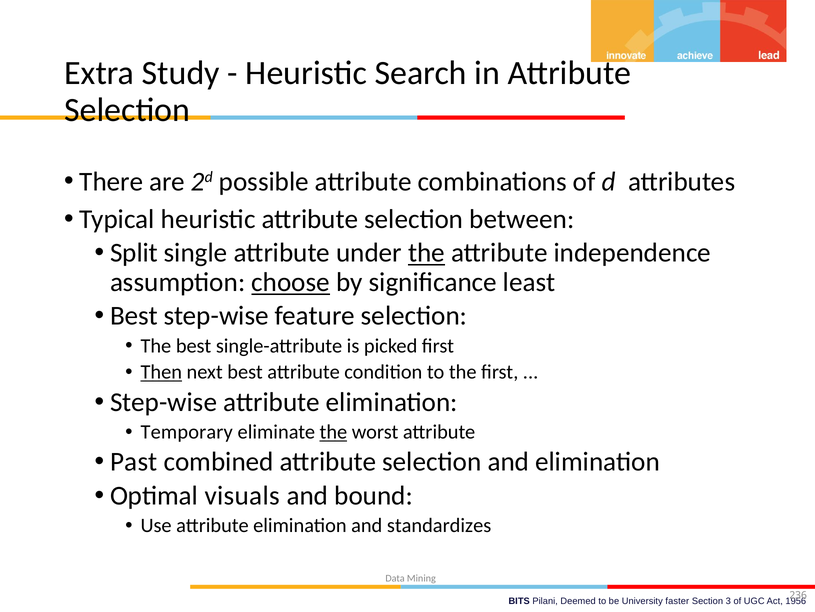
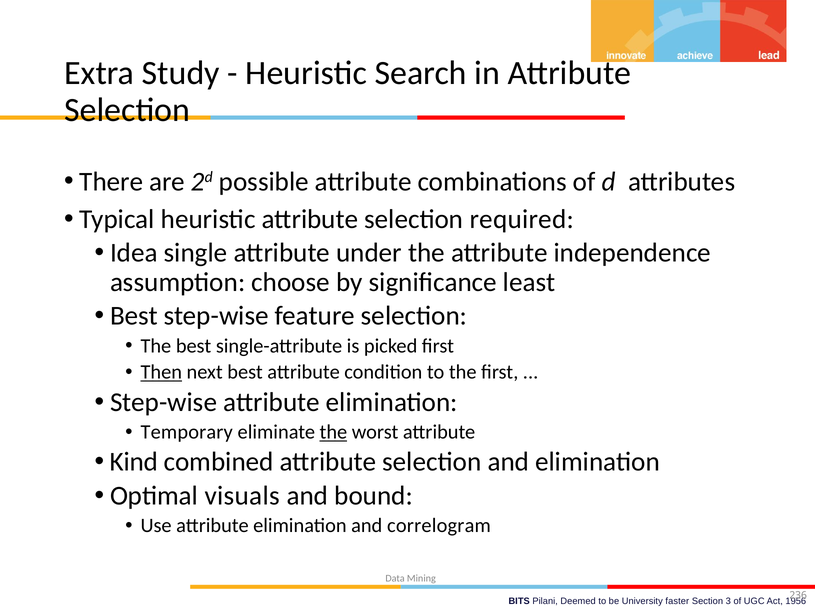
between: between -> required
Split: Split -> Idea
the at (426, 253) underline: present -> none
choose underline: present -> none
Past: Past -> Kind
standardizes: standardizes -> correlogram
